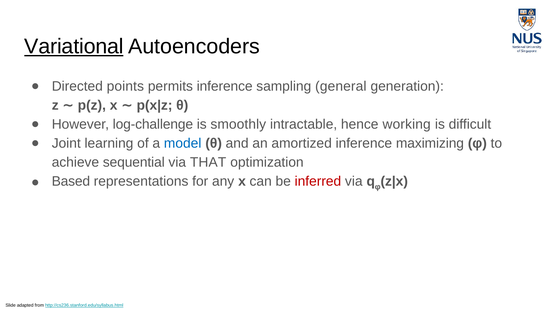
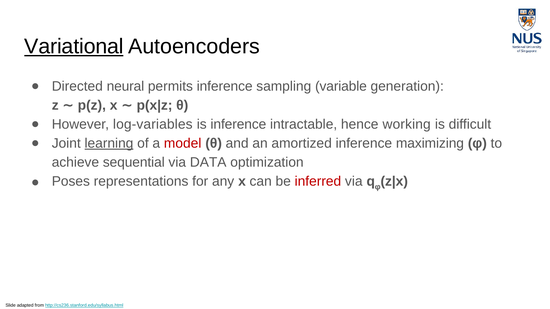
points: points -> neural
general: general -> variable
log-challenge: log-challenge -> log-variables
is smoothly: smoothly -> inference
learning underline: none -> present
model colour: blue -> red
THAT: THAT -> DATA
Based: Based -> Poses
